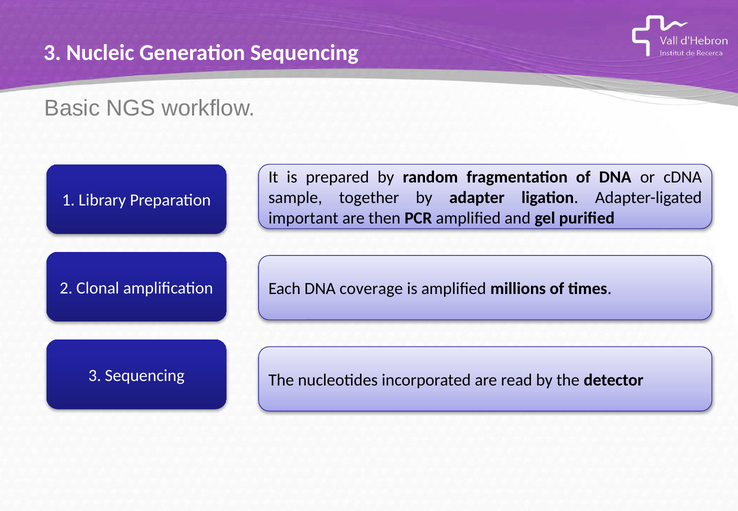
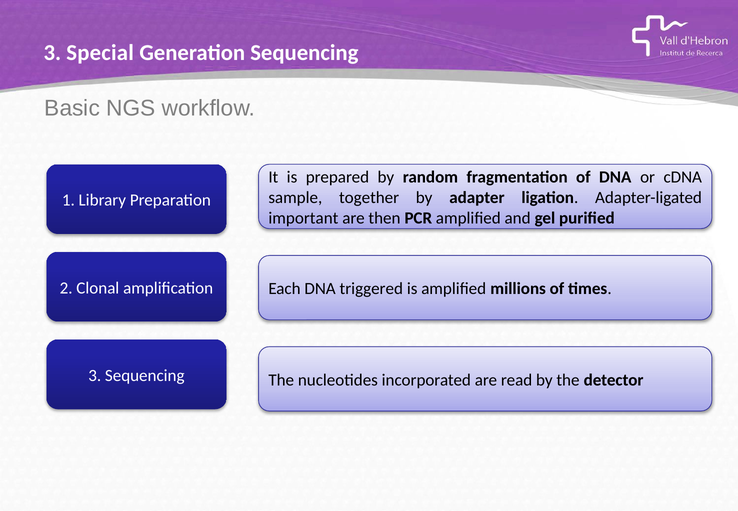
Nucleic: Nucleic -> Special
coverage: coverage -> triggered
